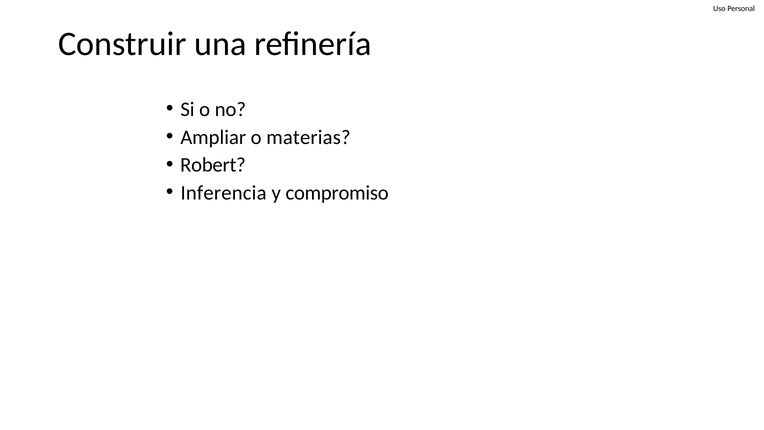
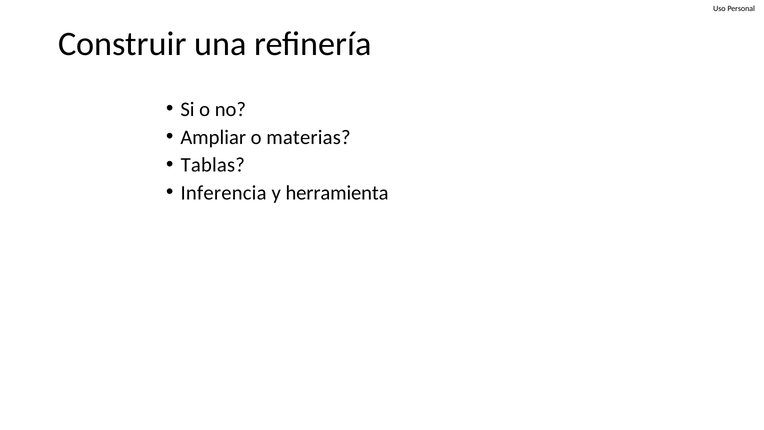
Robert: Robert -> Tablas
compromiso: compromiso -> herramienta
